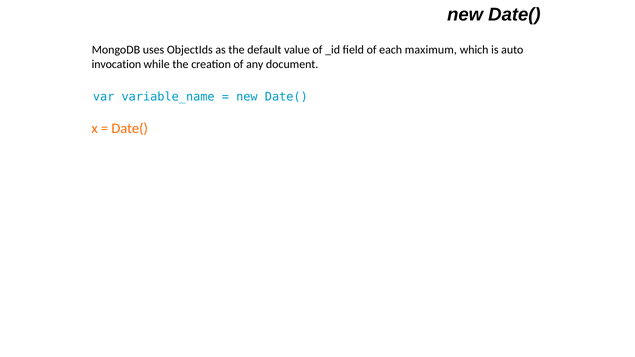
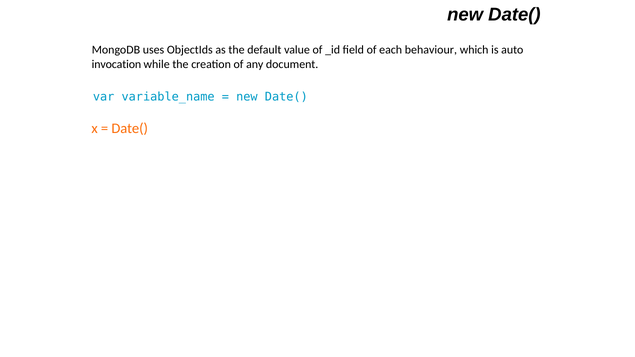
maximum: maximum -> behaviour
